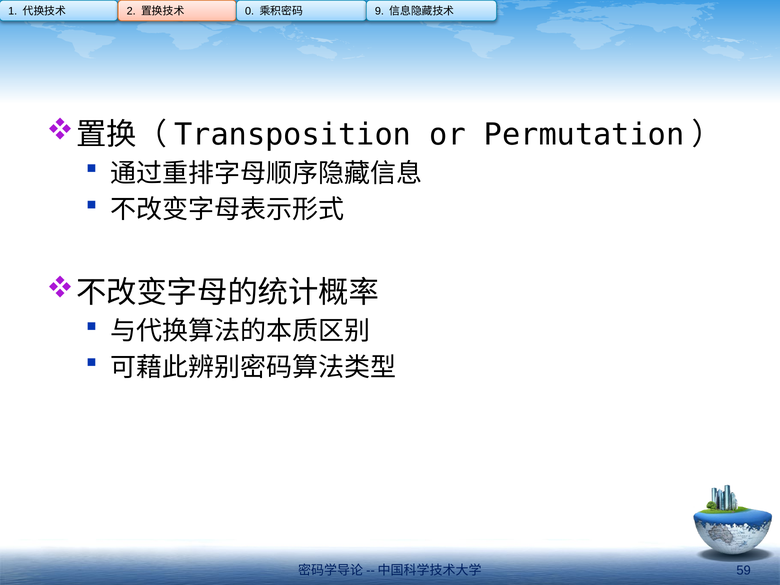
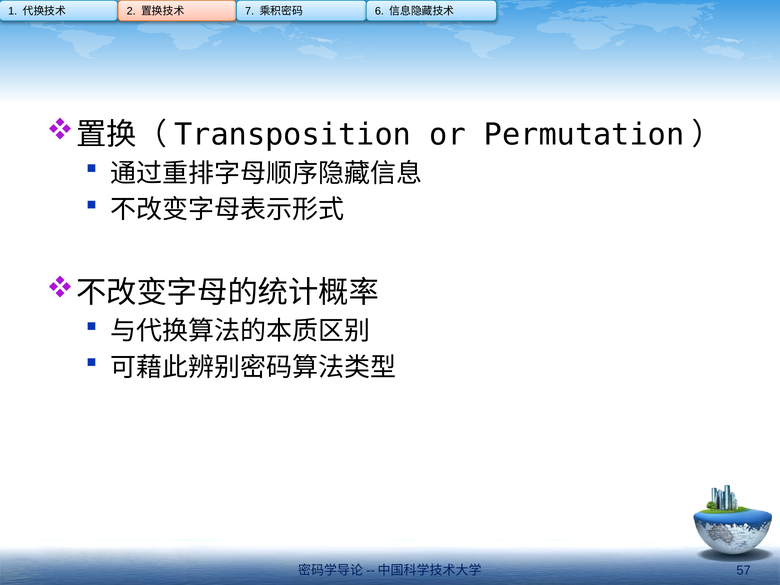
0: 0 -> 7
9: 9 -> 6
59: 59 -> 57
